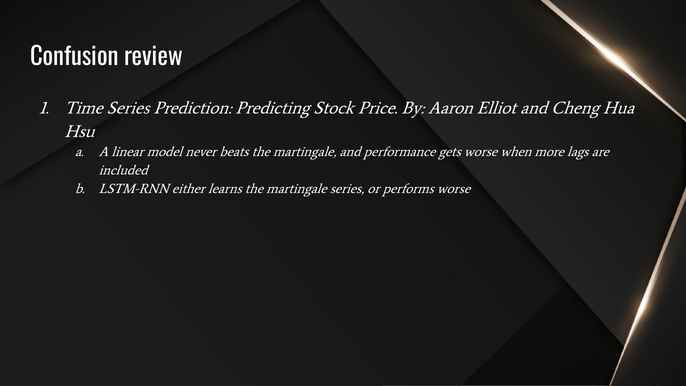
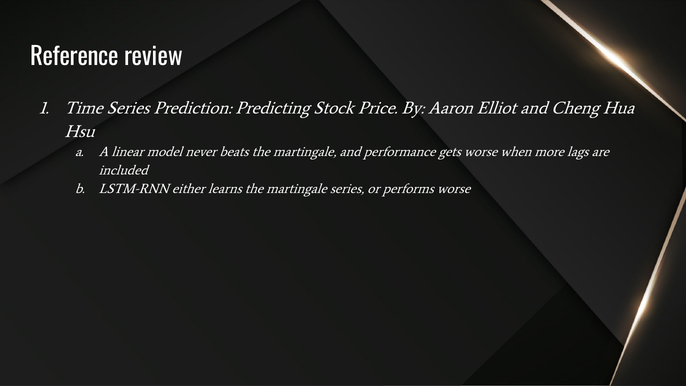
Confusion: Confusion -> Reference
